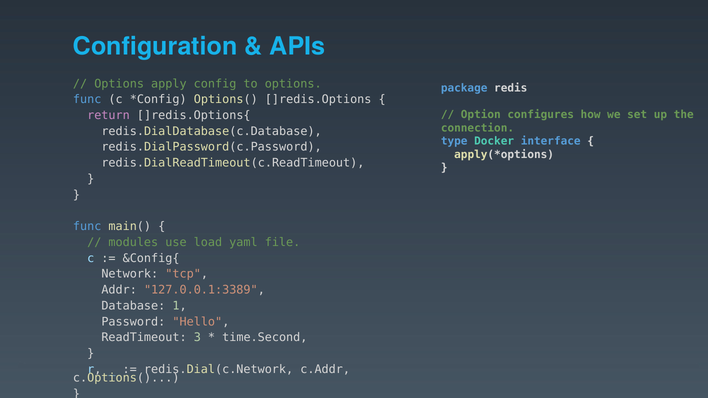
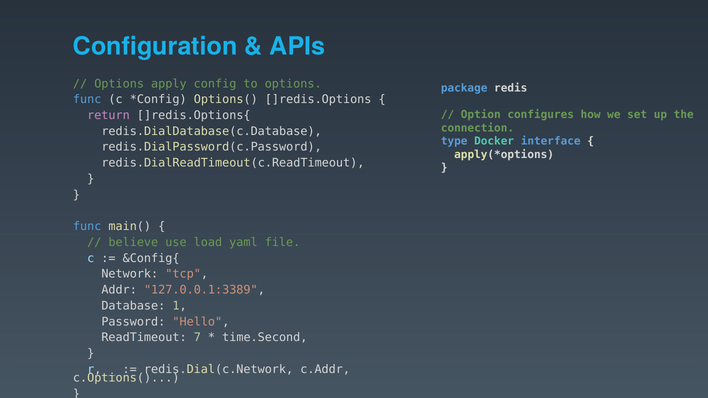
modules: modules -> believe
3: 3 -> 7
